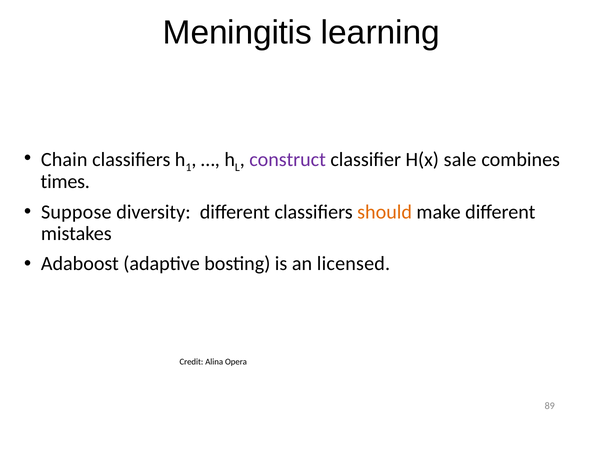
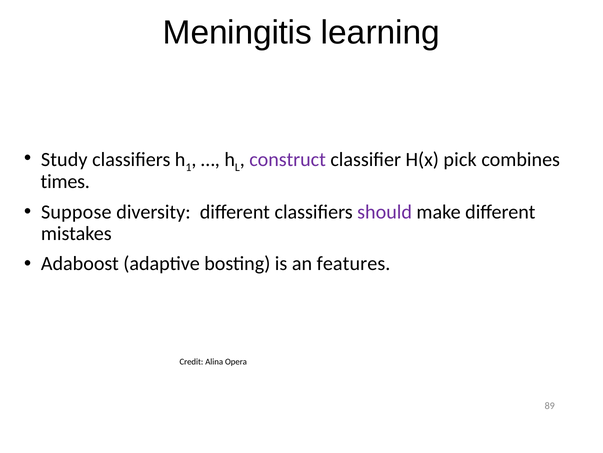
Chain: Chain -> Study
sale: sale -> pick
should colour: orange -> purple
licensed: licensed -> features
